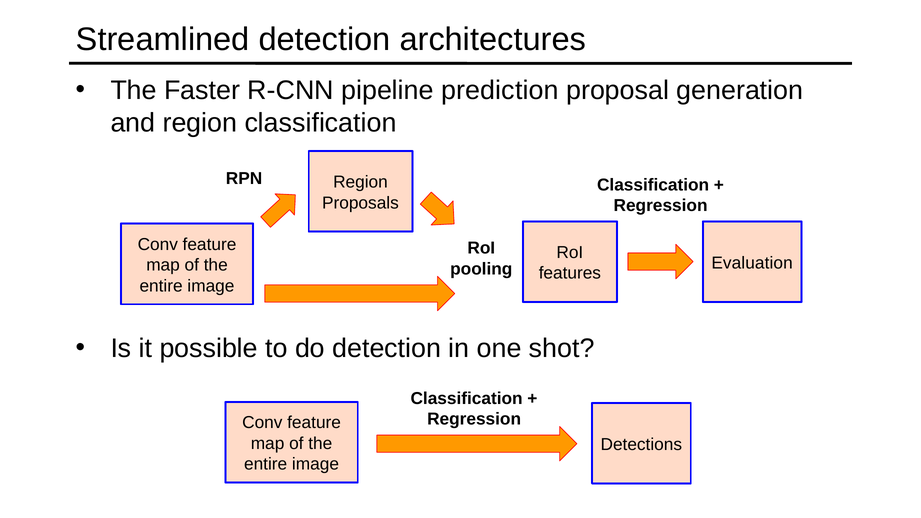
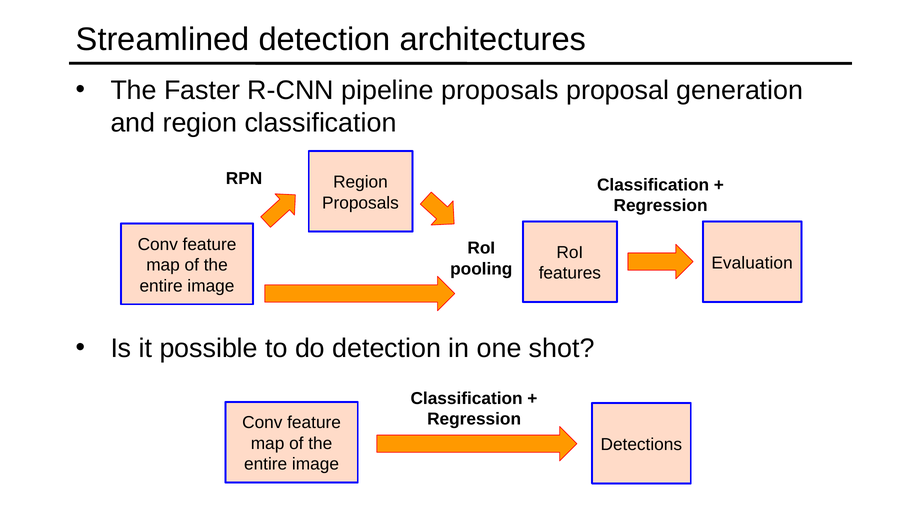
pipeline prediction: prediction -> proposals
